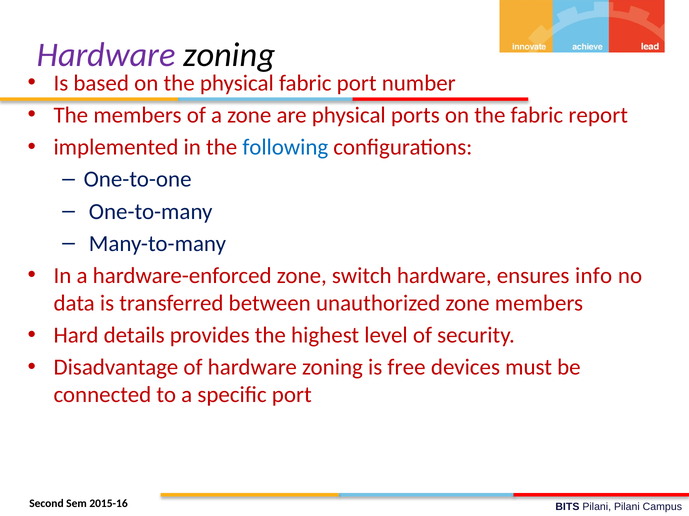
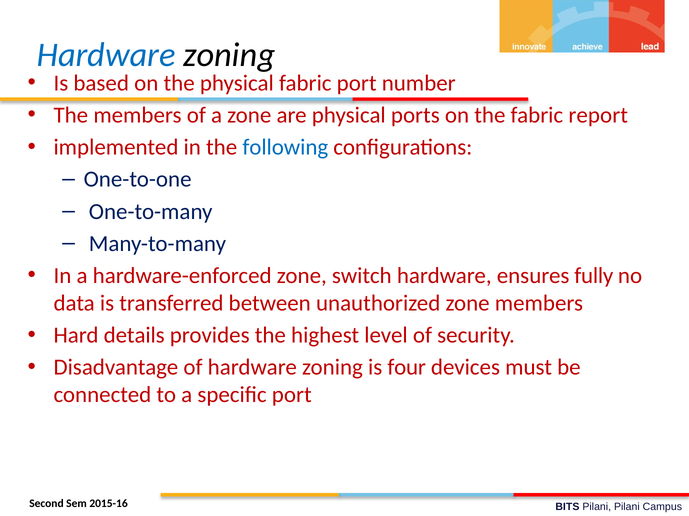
Hardware at (106, 55) colour: purple -> blue
info: info -> fully
free: free -> four
